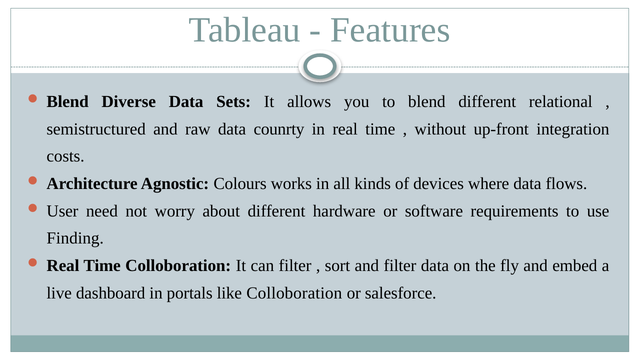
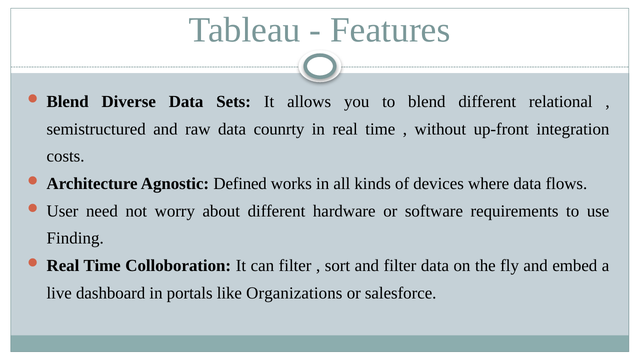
Colours: Colours -> Defined
like Colloboration: Colloboration -> Organizations
